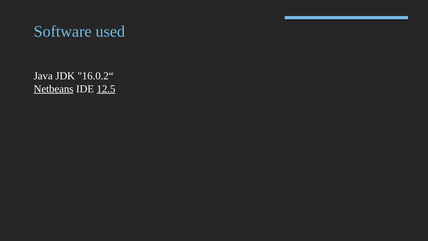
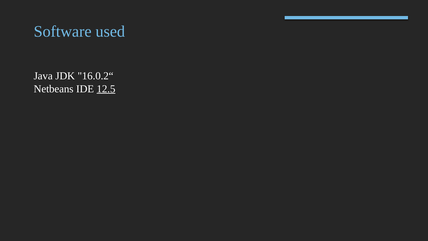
Netbeans underline: present -> none
